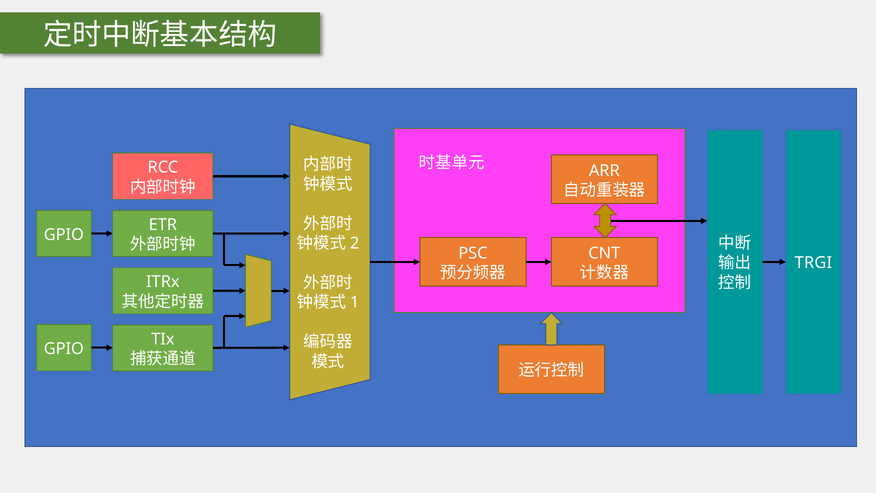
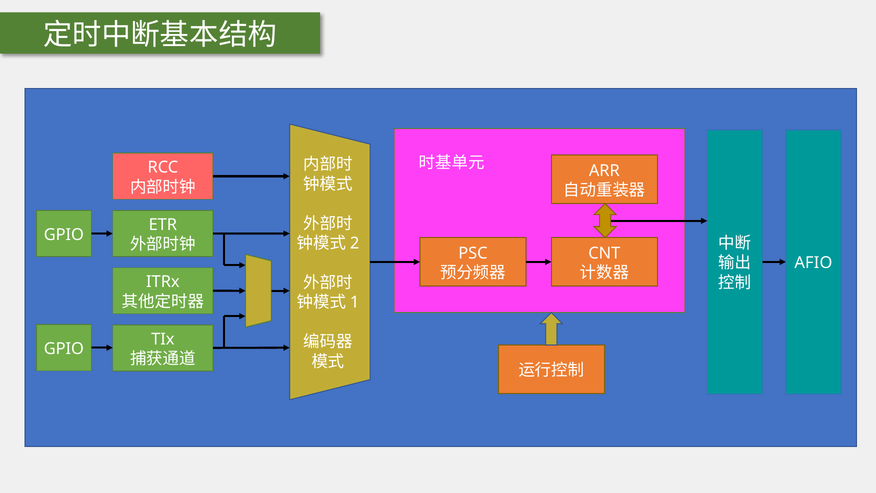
TRGI: TRGI -> AFIO
